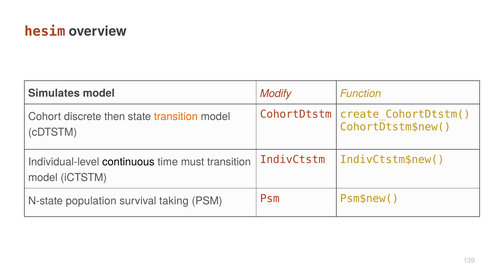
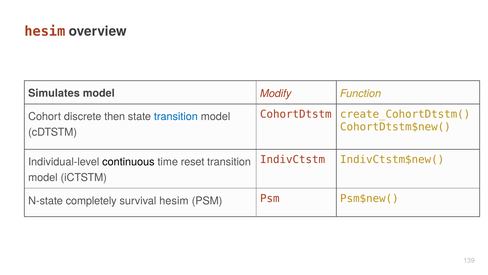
transition at (176, 117) colour: orange -> blue
must: must -> reset
population: population -> completely
survival taking: taking -> hesim
